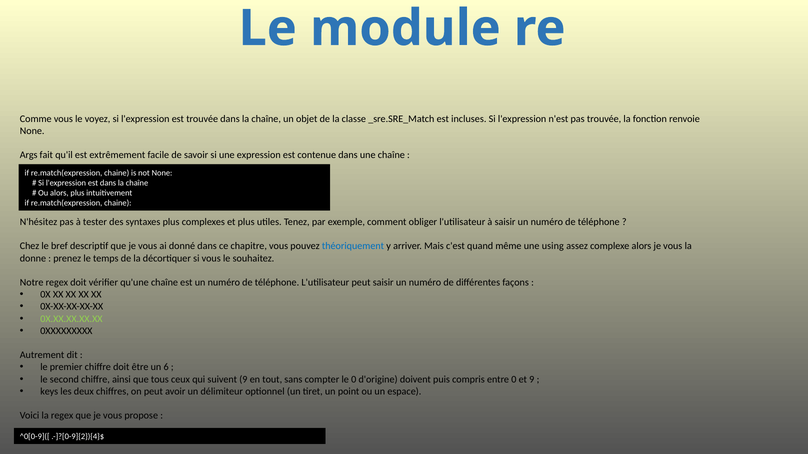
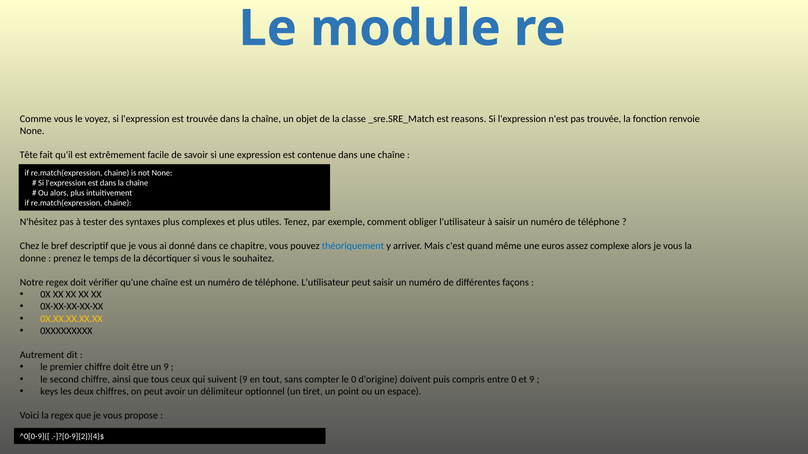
incluses: incluses -> reasons
Args: Args -> Tête
using: using -> euros
0X.XX.XX.XX.XX colour: light green -> yellow
un 6: 6 -> 9
